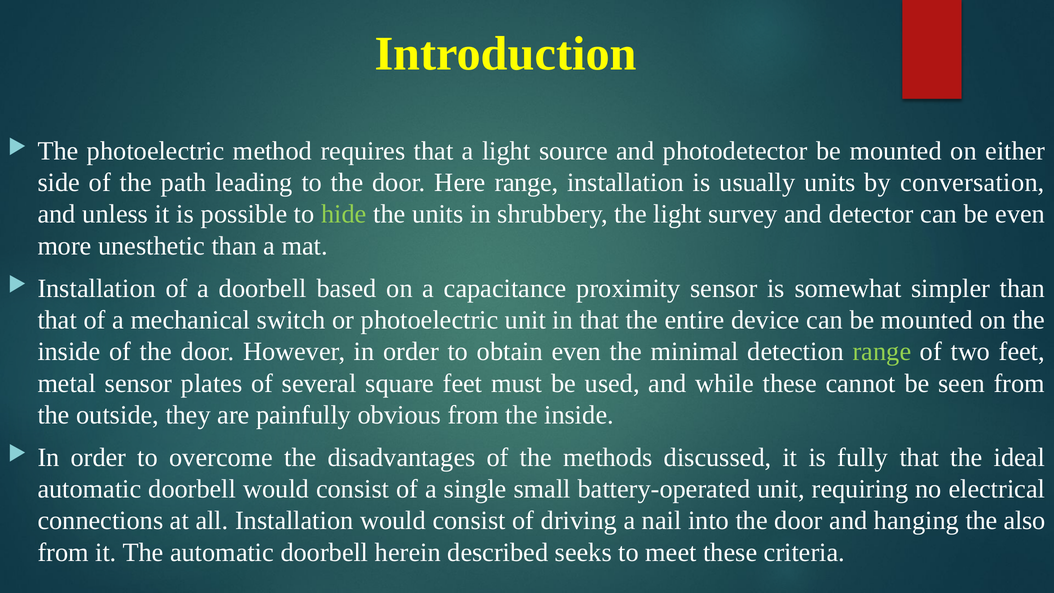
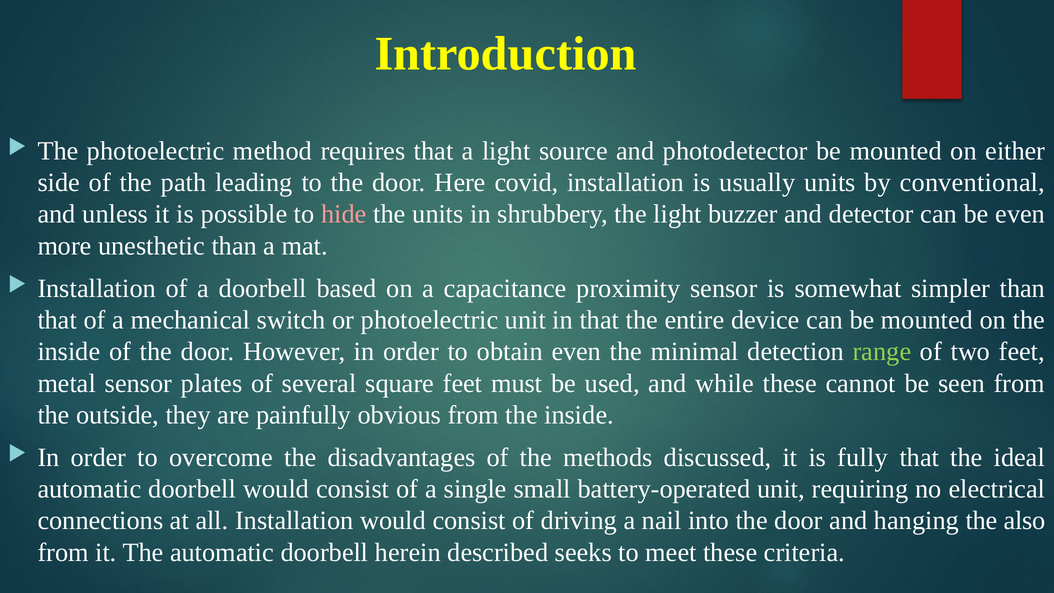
Here range: range -> covid
conversation: conversation -> conventional
hide colour: light green -> pink
survey: survey -> buzzer
